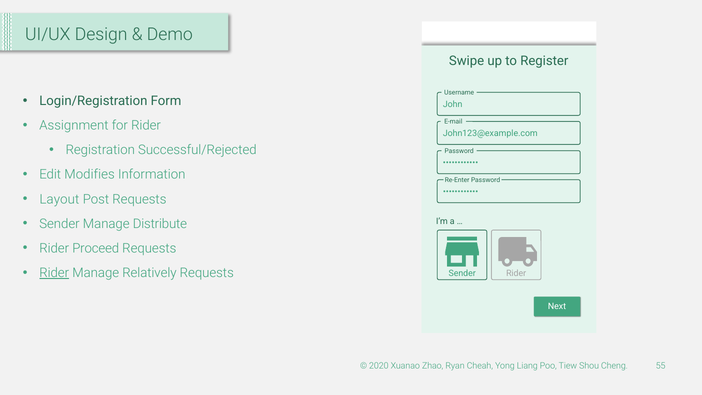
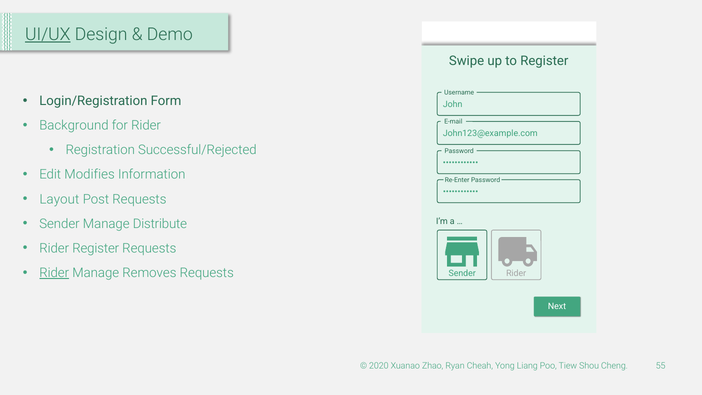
UI/UX underline: none -> present
Assignment: Assignment -> Background
Rider Proceed: Proceed -> Register
Relatively: Relatively -> Removes
